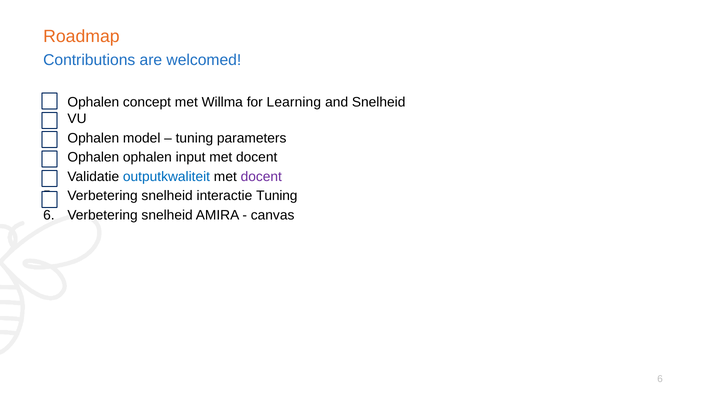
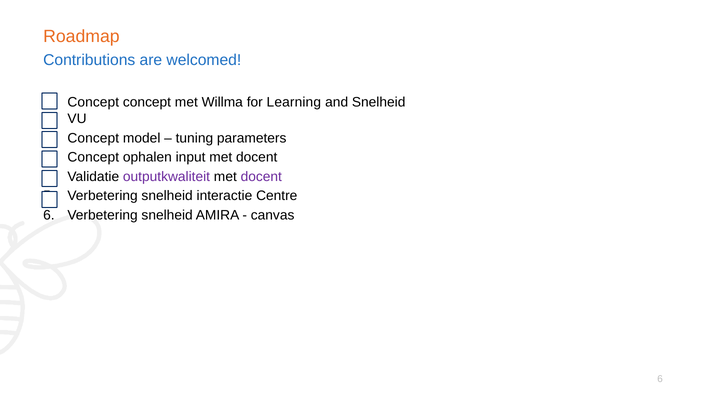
Ophalen at (93, 102): Ophalen -> Concept
Ophalen at (93, 138): Ophalen -> Concept
Ophalen at (93, 157): Ophalen -> Concept
outputkwaliteit colour: blue -> purple
interactie Tuning: Tuning -> Centre
